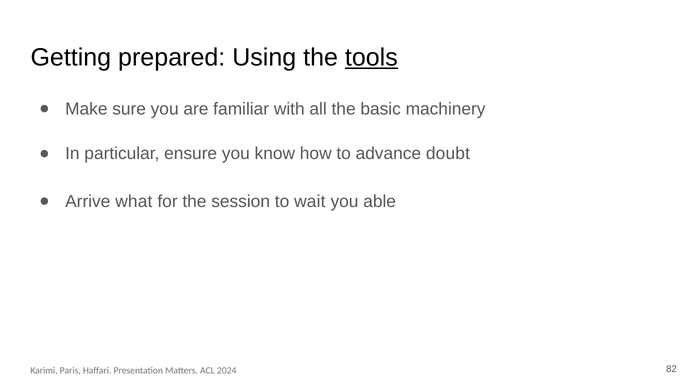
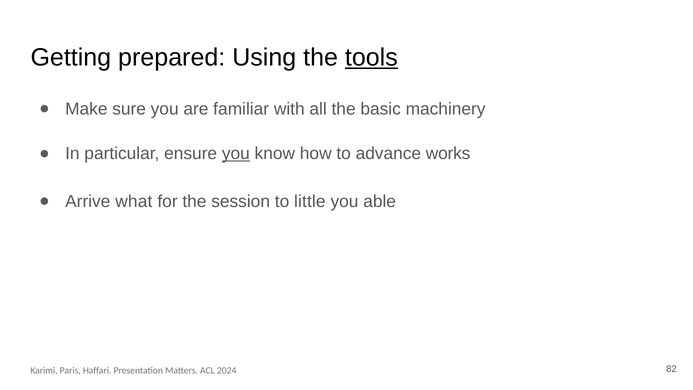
you at (236, 154) underline: none -> present
doubt: doubt -> works
wait: wait -> little
